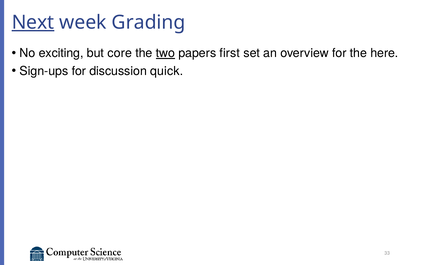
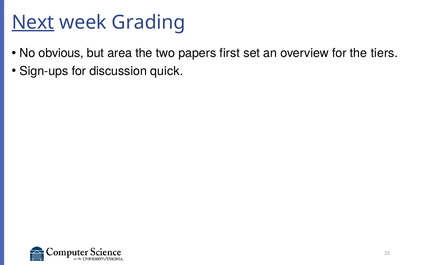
exciting: exciting -> obvious
core: core -> area
two underline: present -> none
here: here -> tiers
